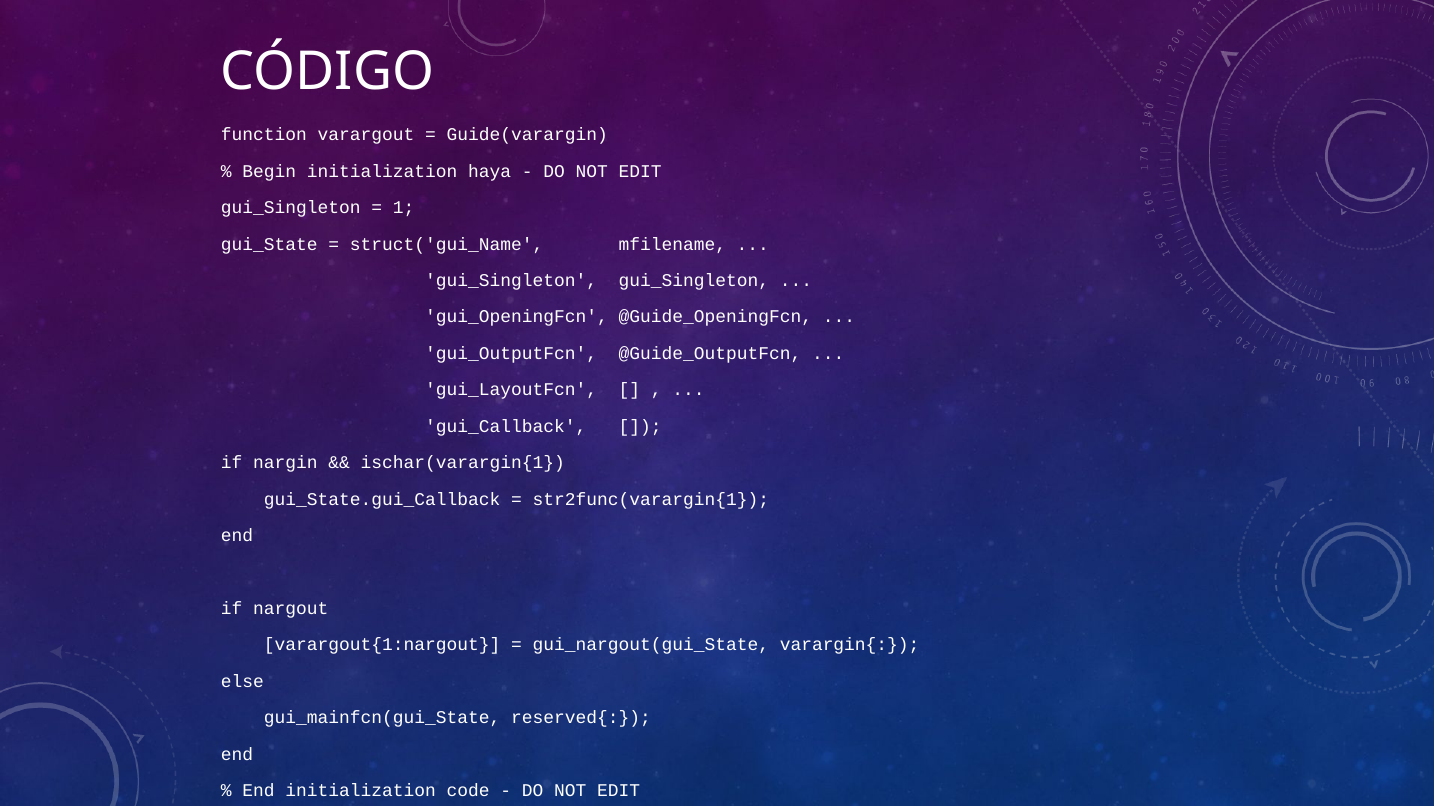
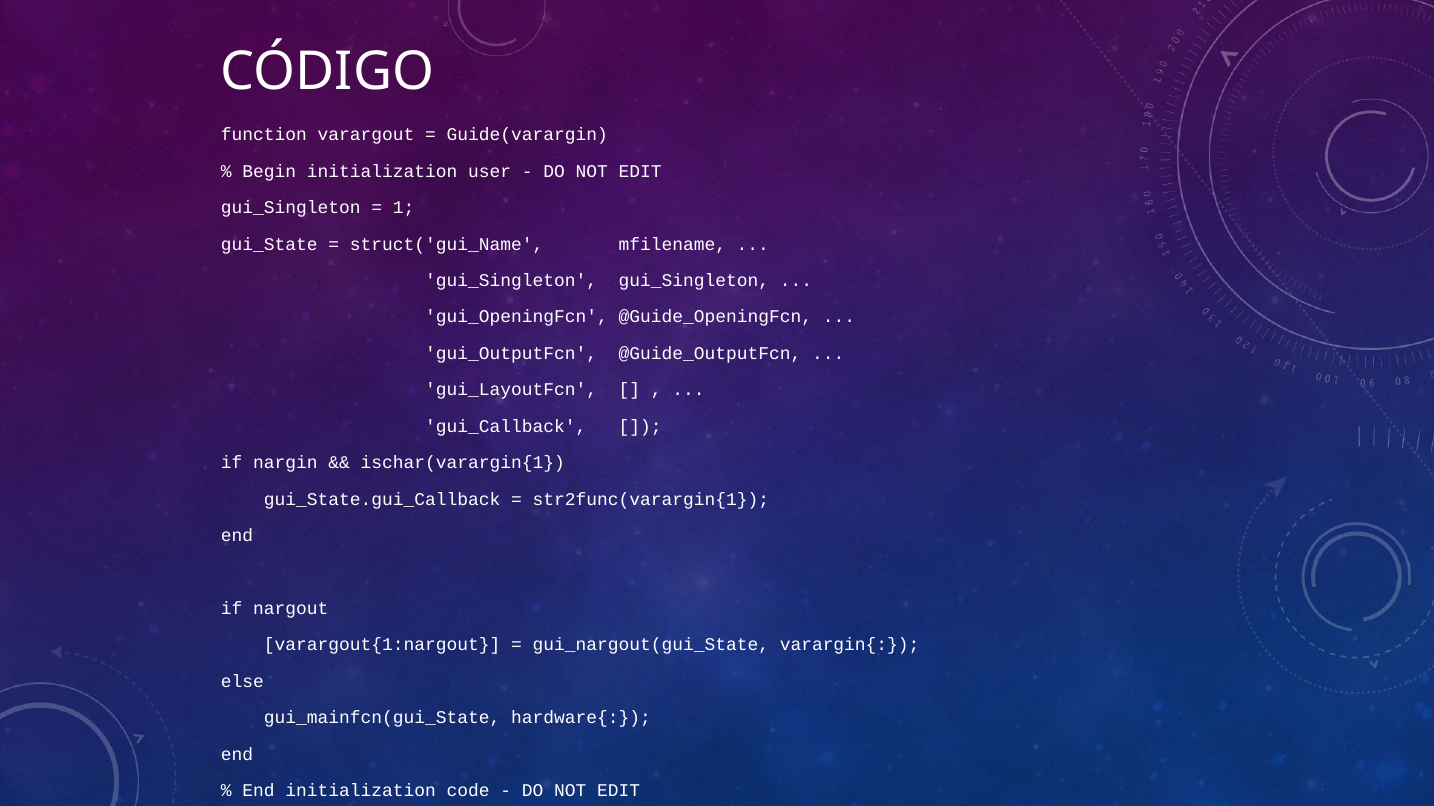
haya: haya -> user
reserved{: reserved{ -> hardware{
